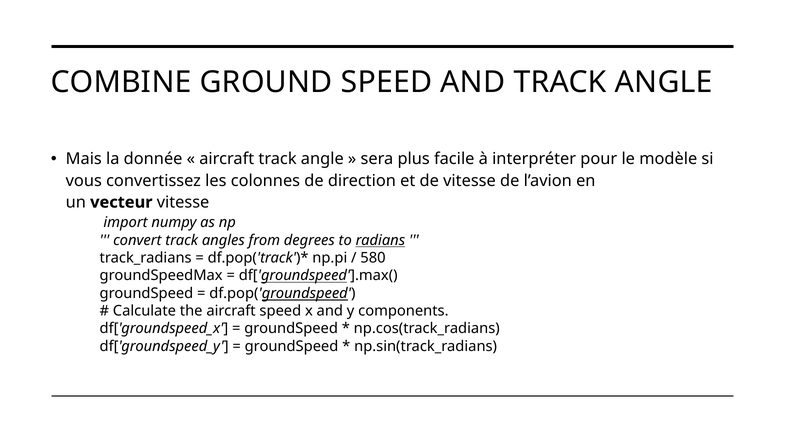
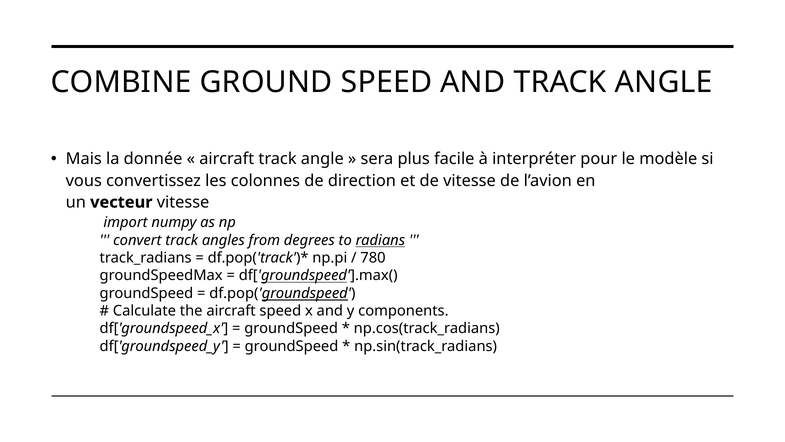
580: 580 -> 780
